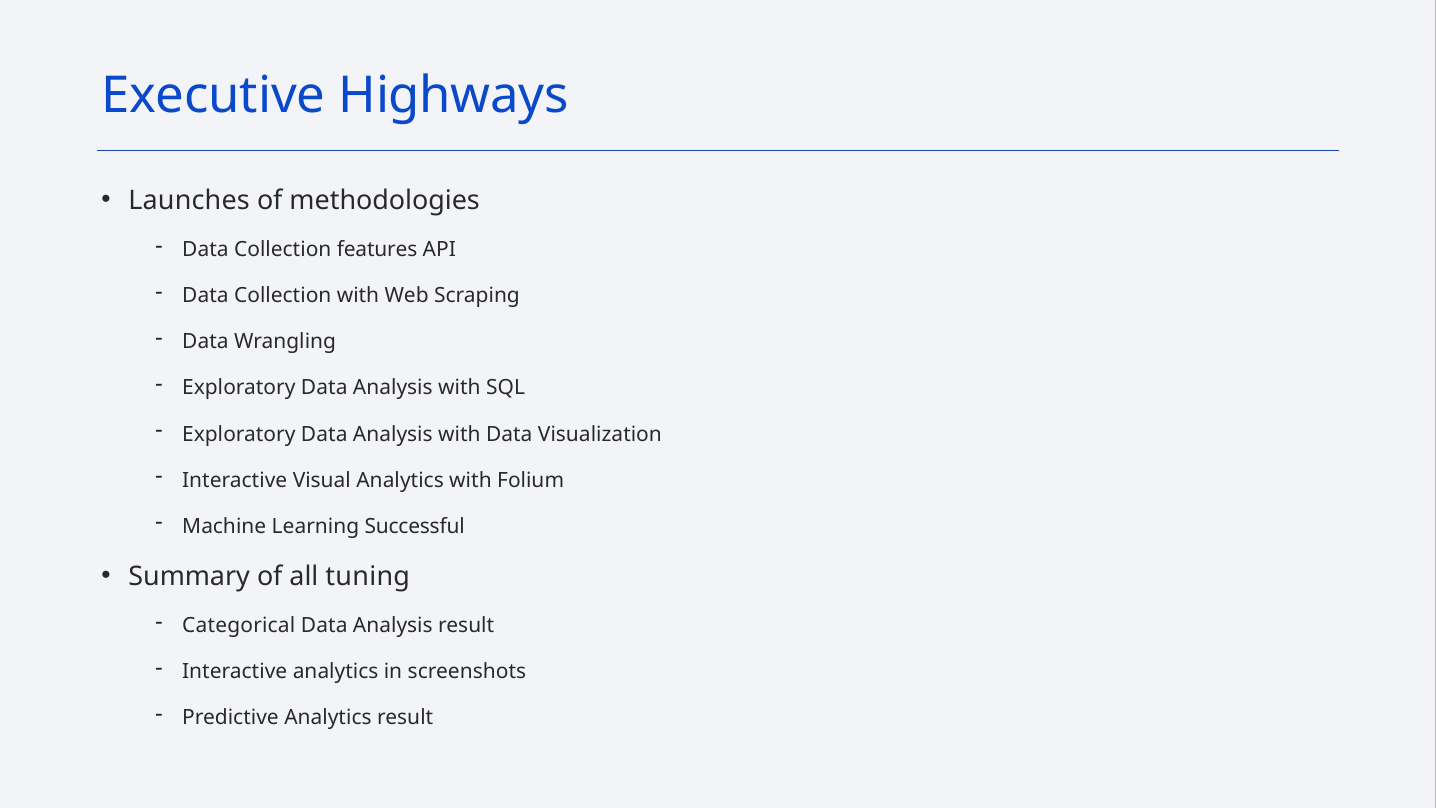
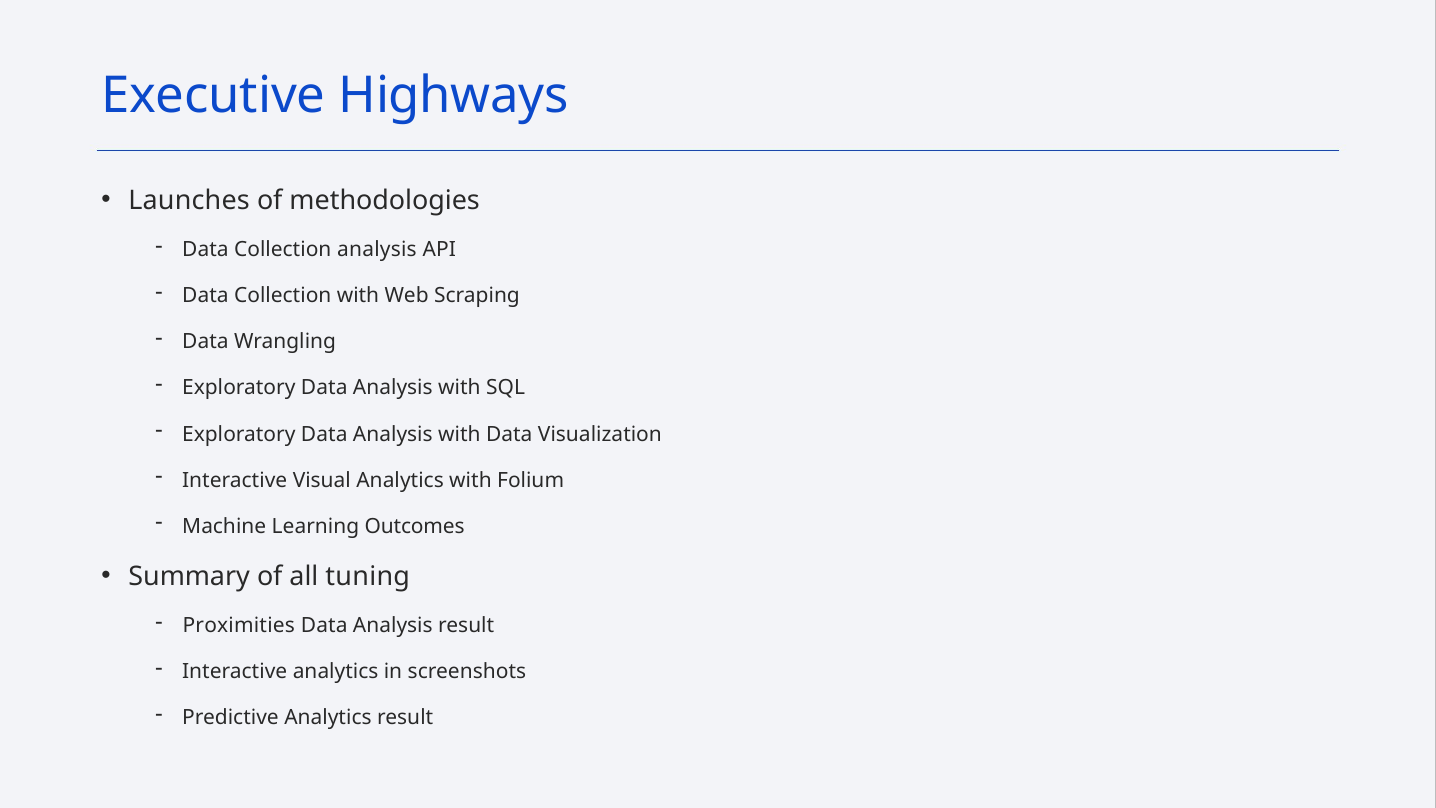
Collection features: features -> analysis
Successful: Successful -> Outcomes
Categorical: Categorical -> Proximities
